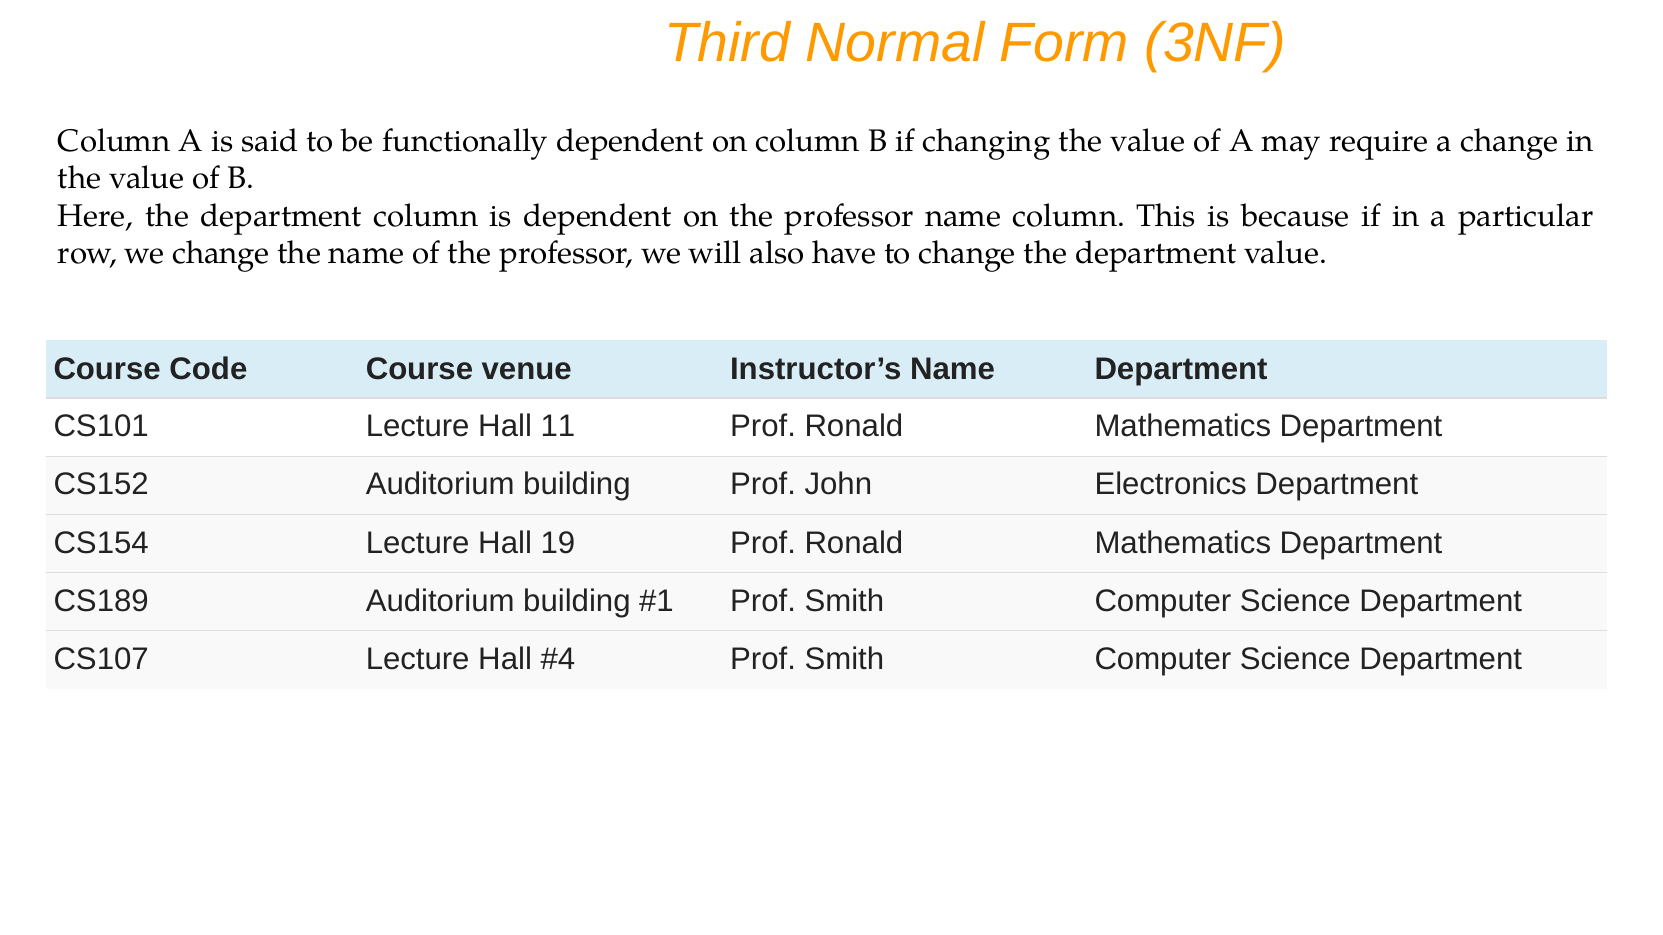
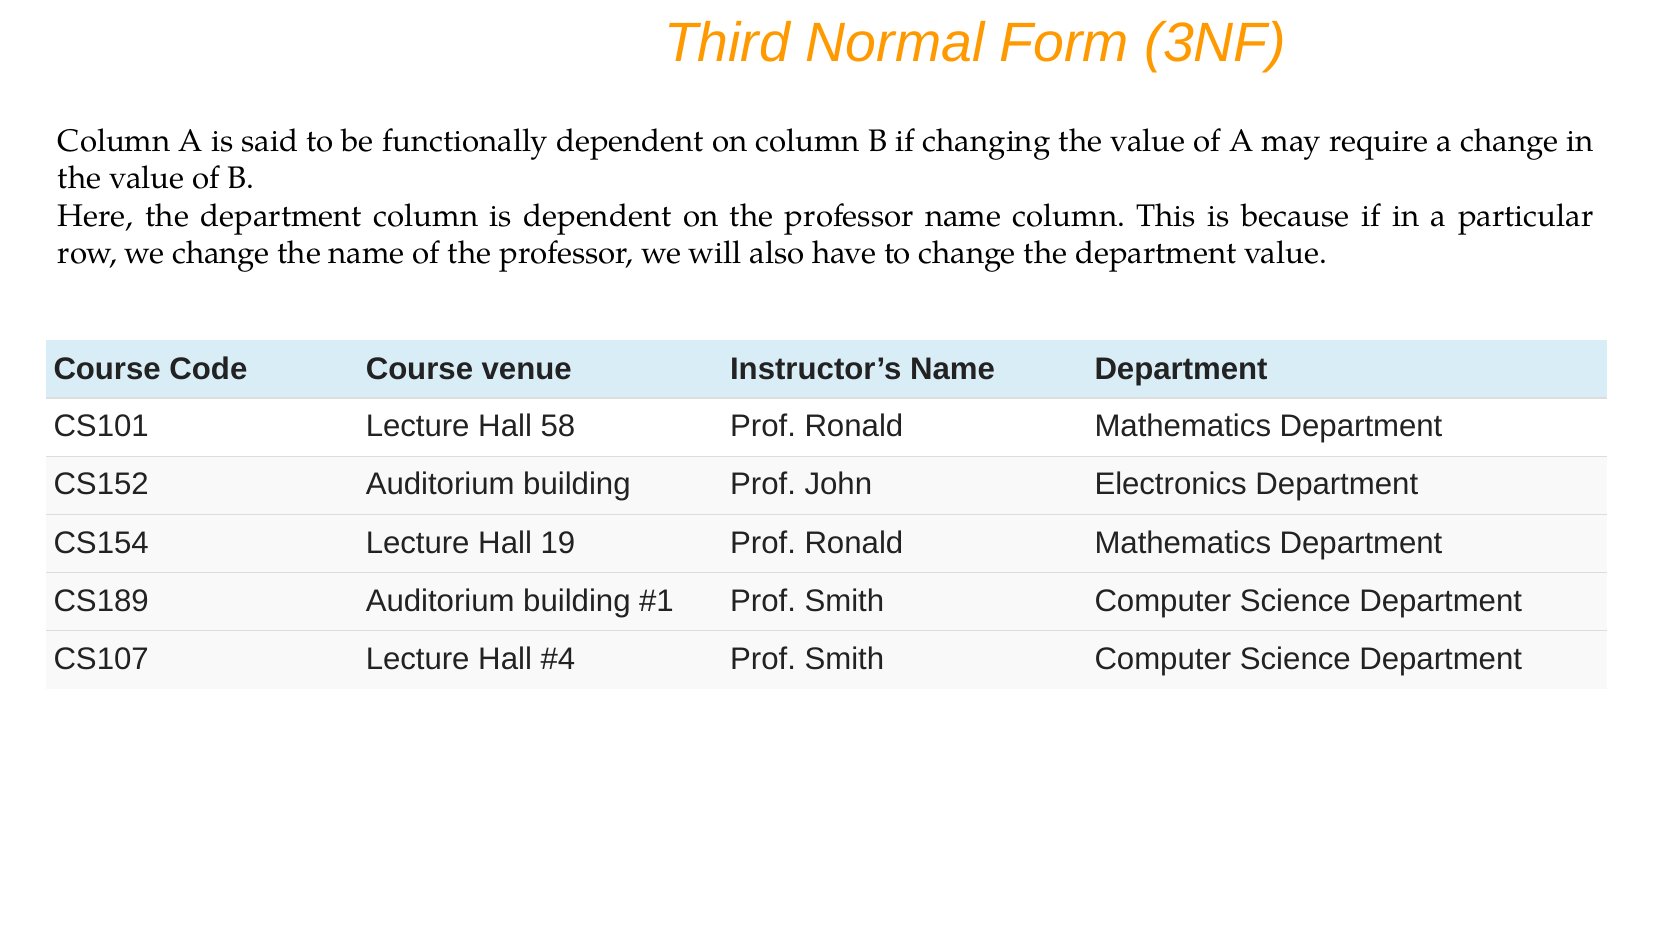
11: 11 -> 58
